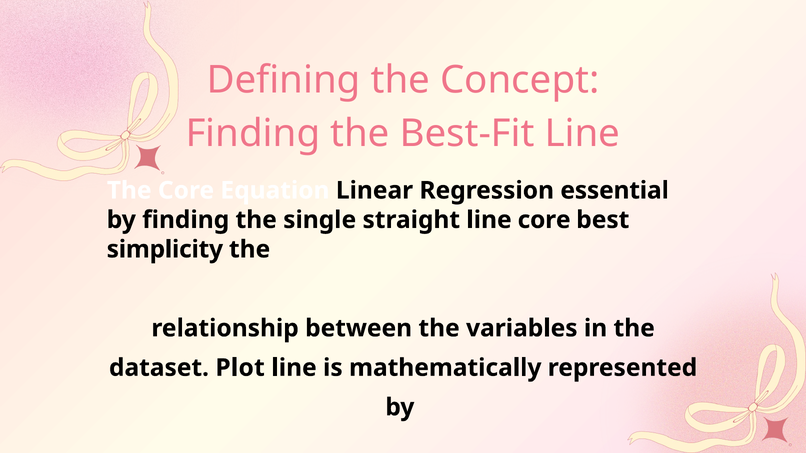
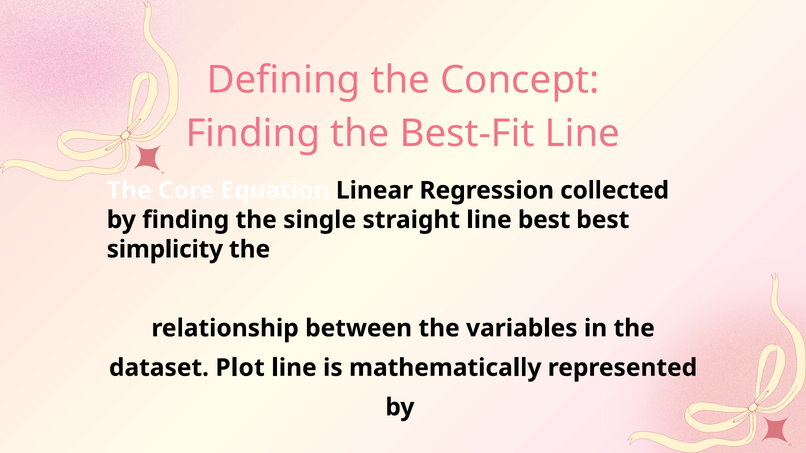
essential: essential -> collected
line core: core -> best
